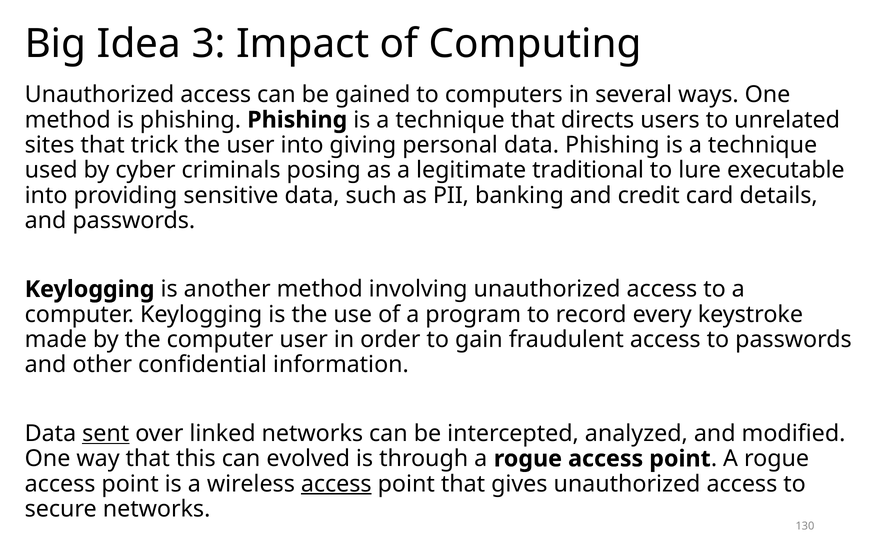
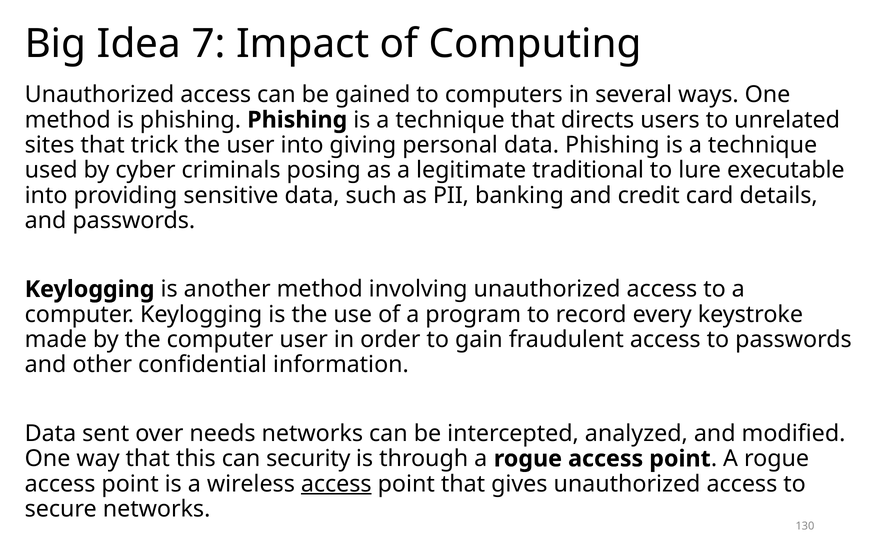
3: 3 -> 7
sent underline: present -> none
linked: linked -> needs
evolved: evolved -> security
